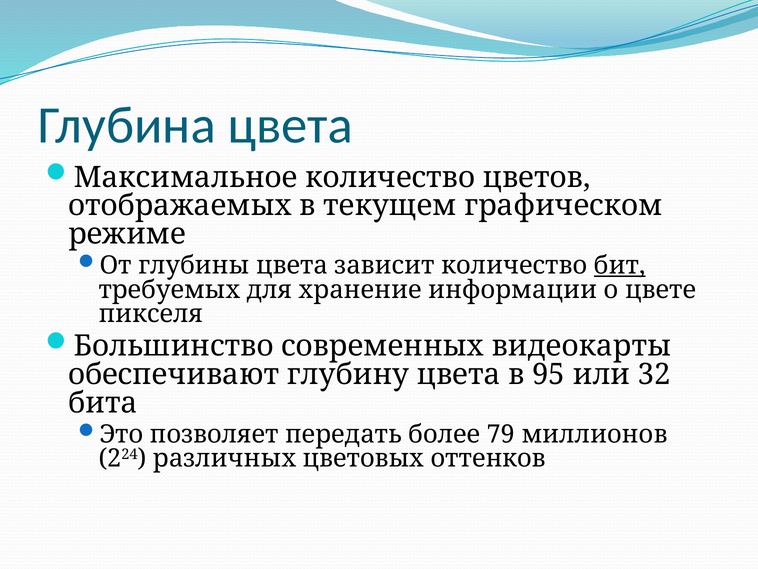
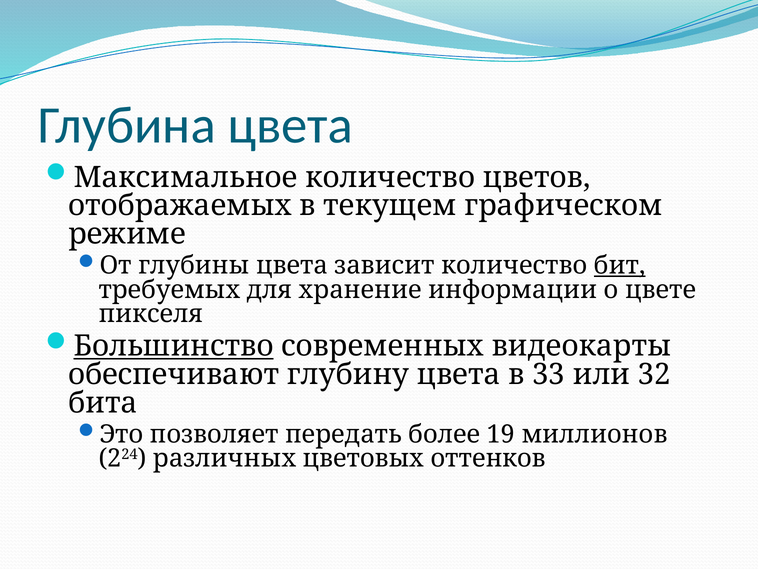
Большинство underline: none -> present
95: 95 -> 33
79: 79 -> 19
